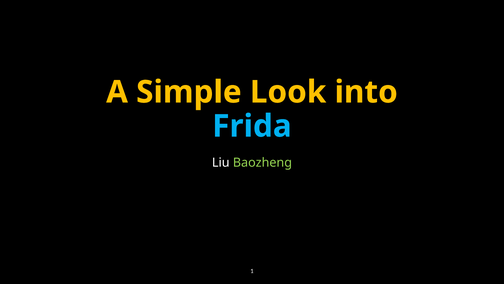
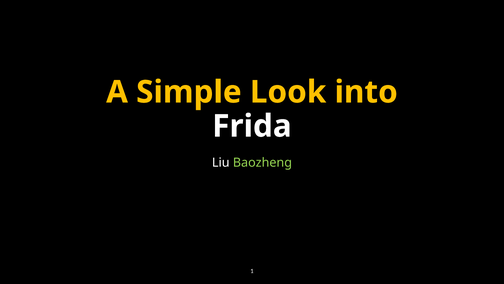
Frida colour: light blue -> white
